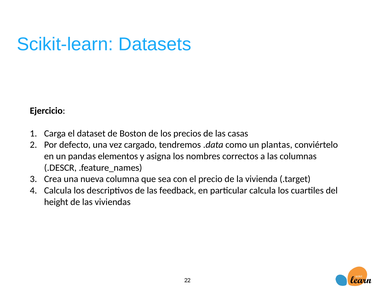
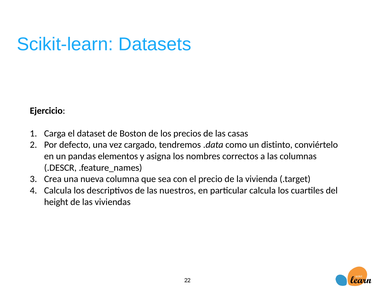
plantas: plantas -> distinto
feedback: feedback -> nuestros
